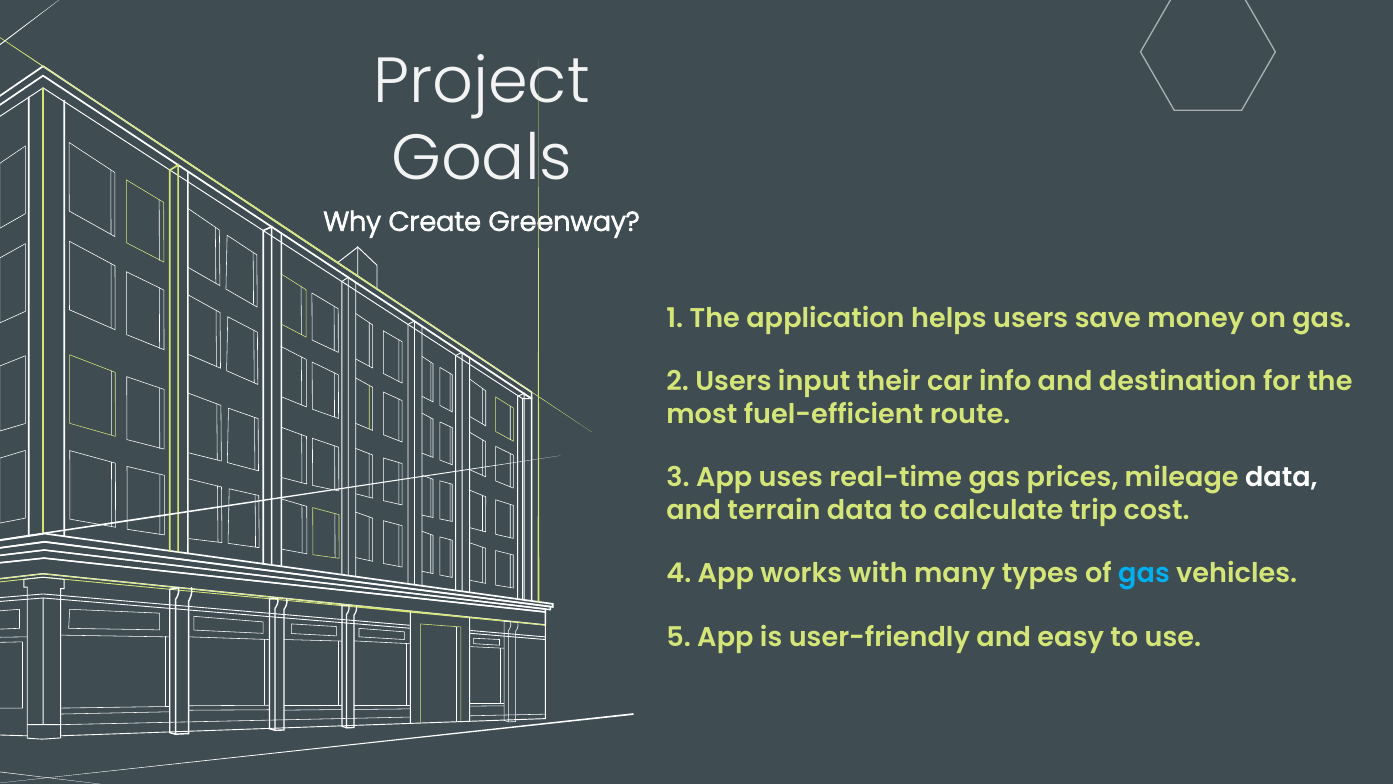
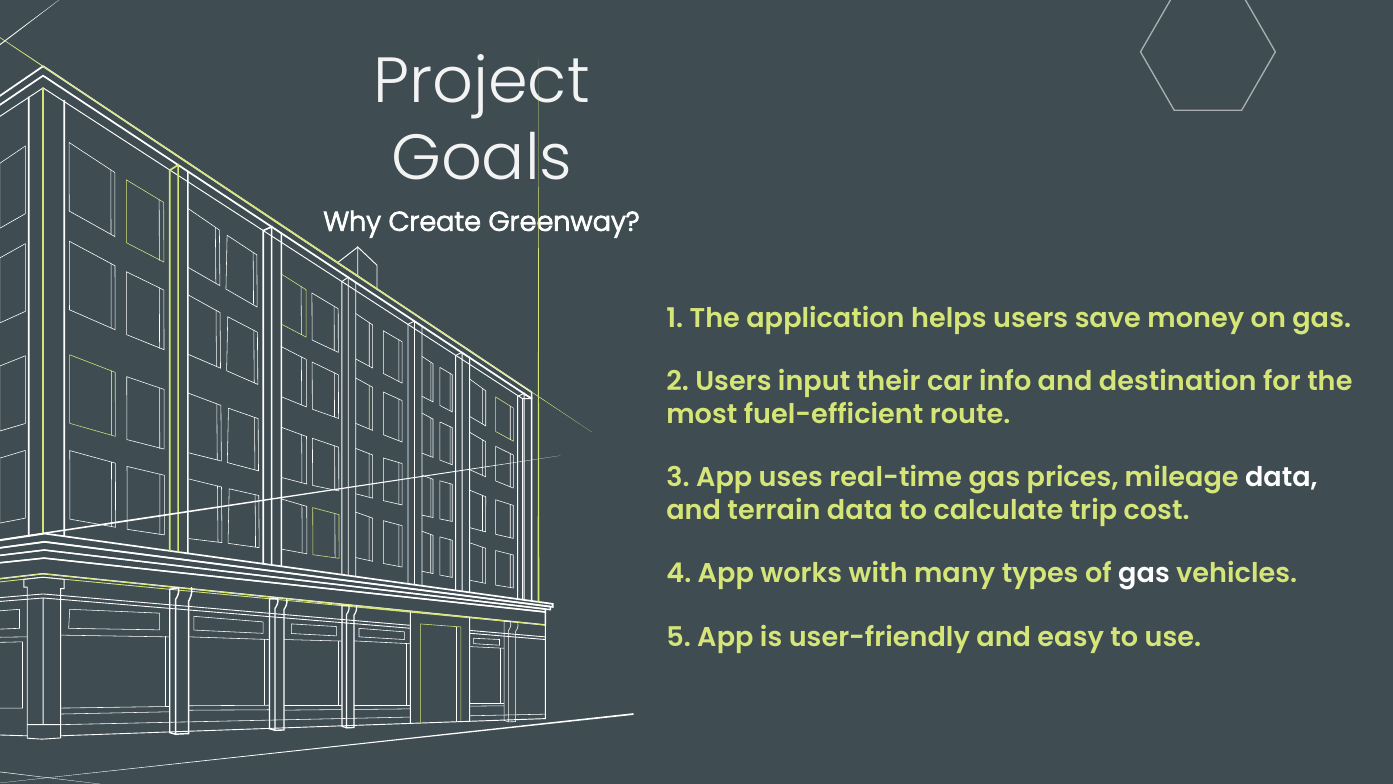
gas at (1144, 574) colour: light blue -> white
